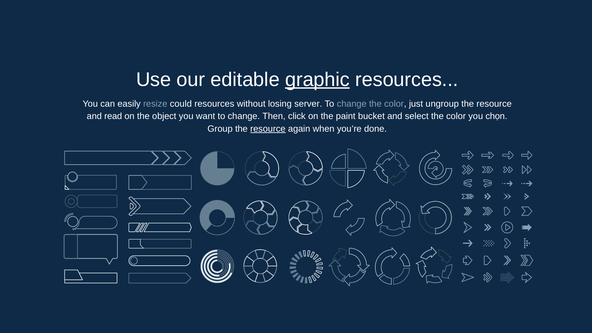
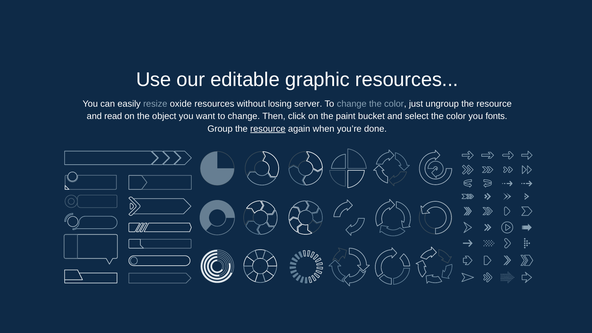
graphic underline: present -> none
could: could -> oxide
chọn: chọn -> fonts
